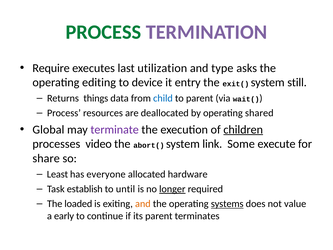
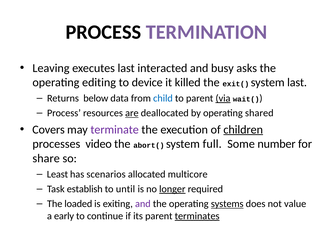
PROCESS at (103, 32) colour: green -> black
Require: Require -> Leaving
utilization: utilization -> interacted
type: type -> busy
entry: entry -> killed
system still: still -> last
things: things -> below
via underline: none -> present
are underline: none -> present
Global: Global -> Covers
link: link -> full
execute: execute -> number
everyone: everyone -> scenarios
hardware: hardware -> multicore
and at (143, 204) colour: orange -> purple
terminates underline: none -> present
